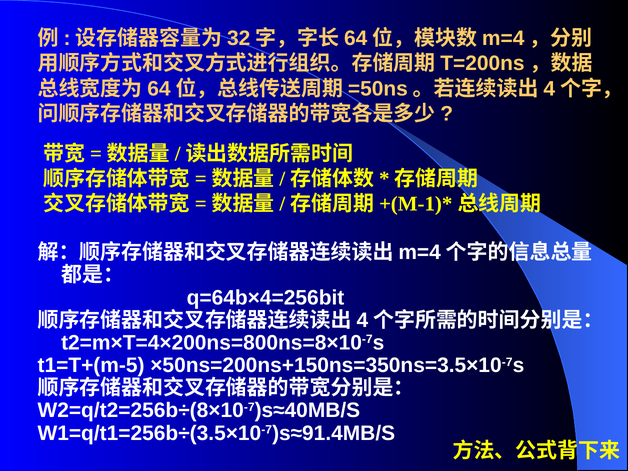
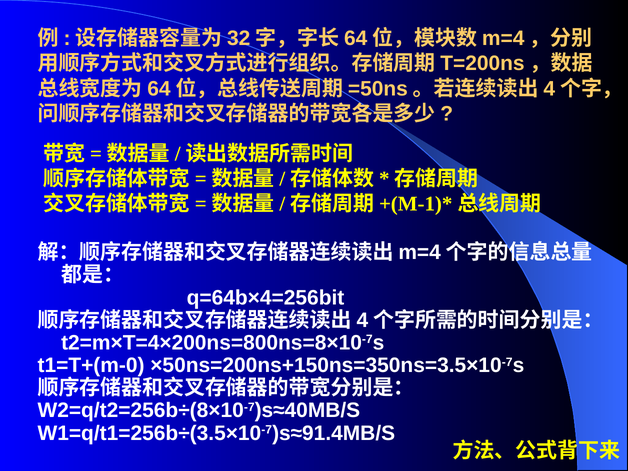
t1=T+(m-5: t1=T+(m-5 -> t1=T+(m-0
